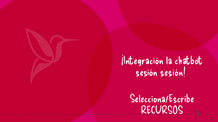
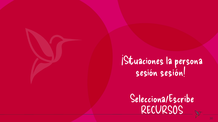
¡Integración: ¡Integración -> ¡Situaciones
chatbot: chatbot -> persona
